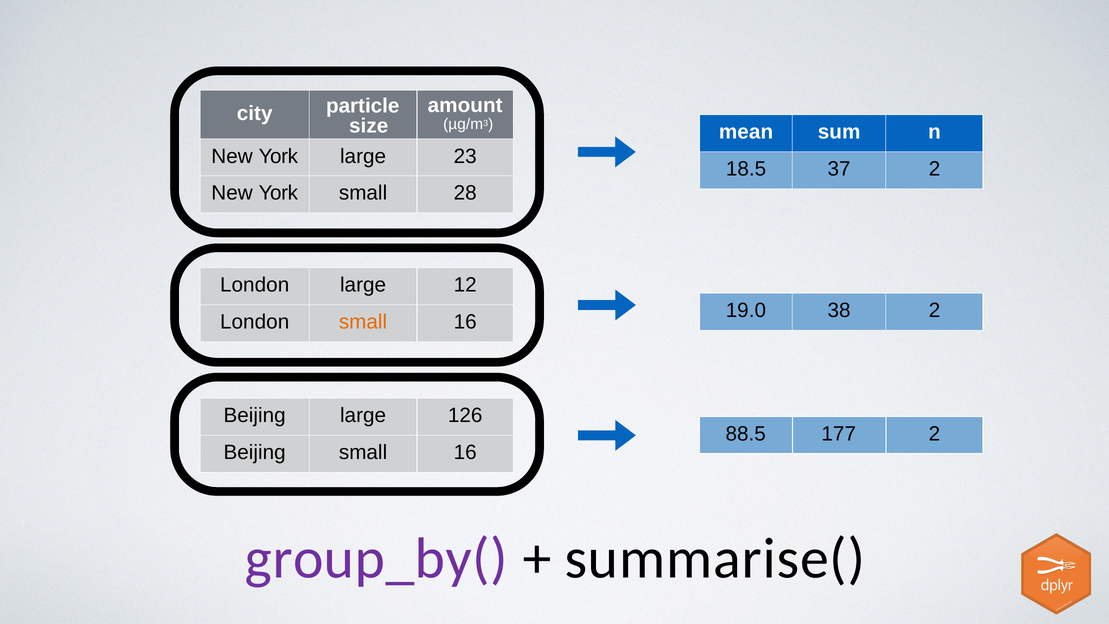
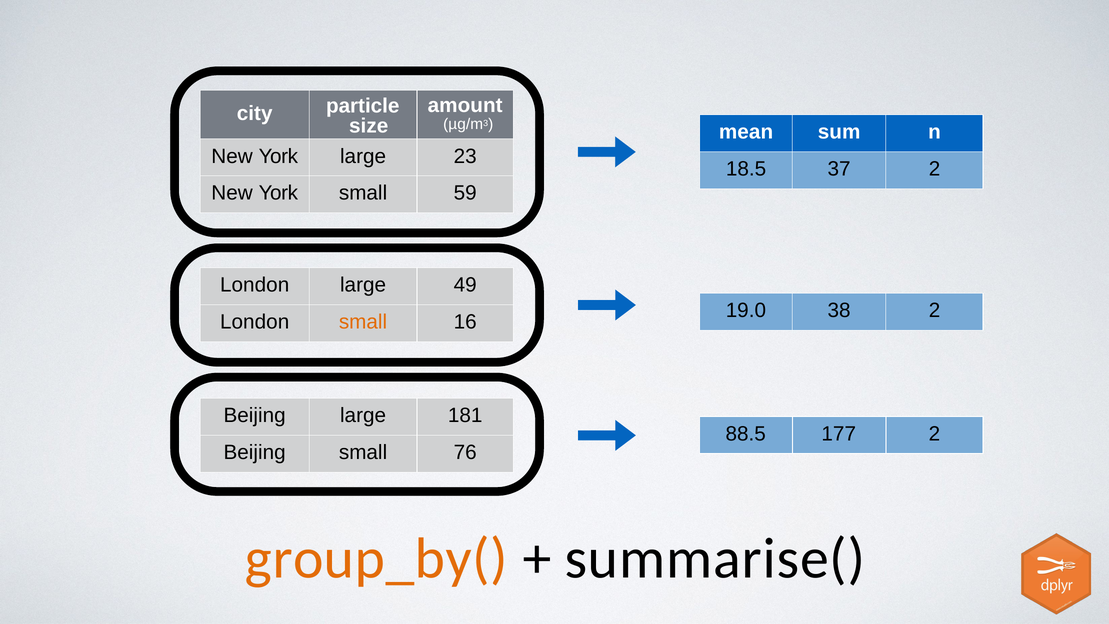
28: 28 -> 59
12: 12 -> 49
126: 126 -> 181
Beijing small 16: 16 -> 76
group_by( colour: purple -> orange
